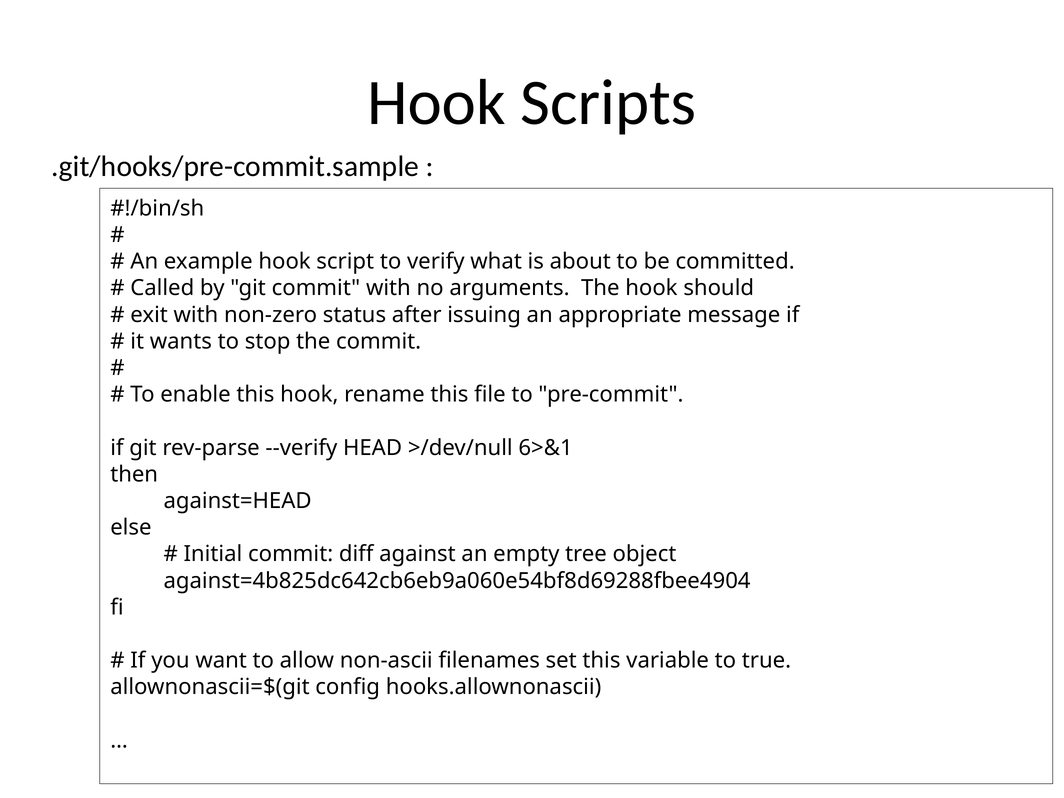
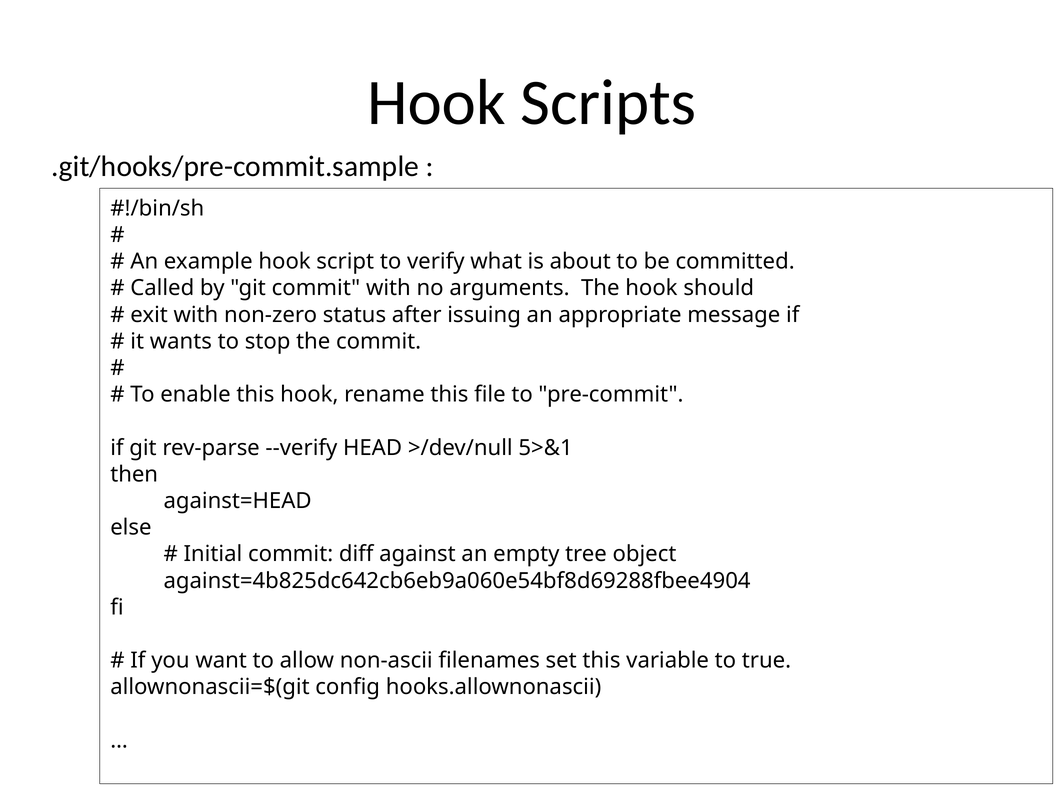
6>&1: 6>&1 -> 5>&1
